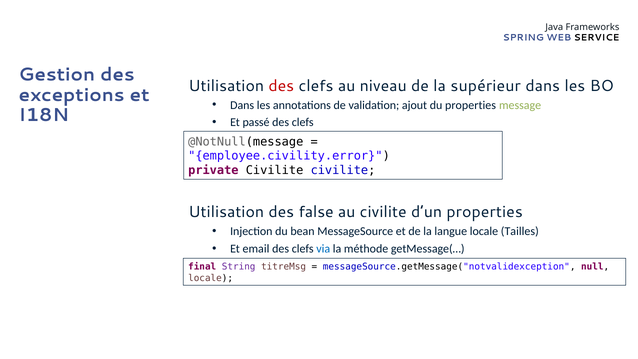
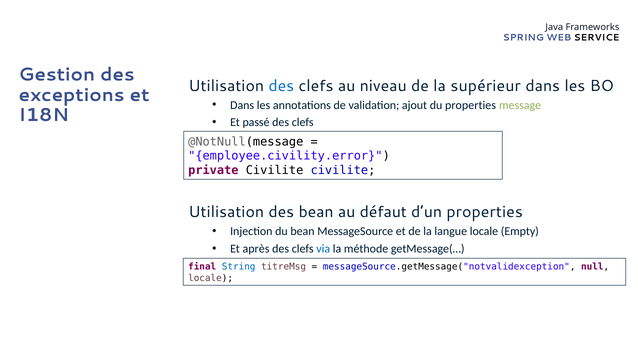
des at (281, 86) colour: red -> blue
des false: false -> bean
au civilite: civilite -> défaut
Tailles: Tailles -> Empty
email: email -> après
String colour: purple -> blue
